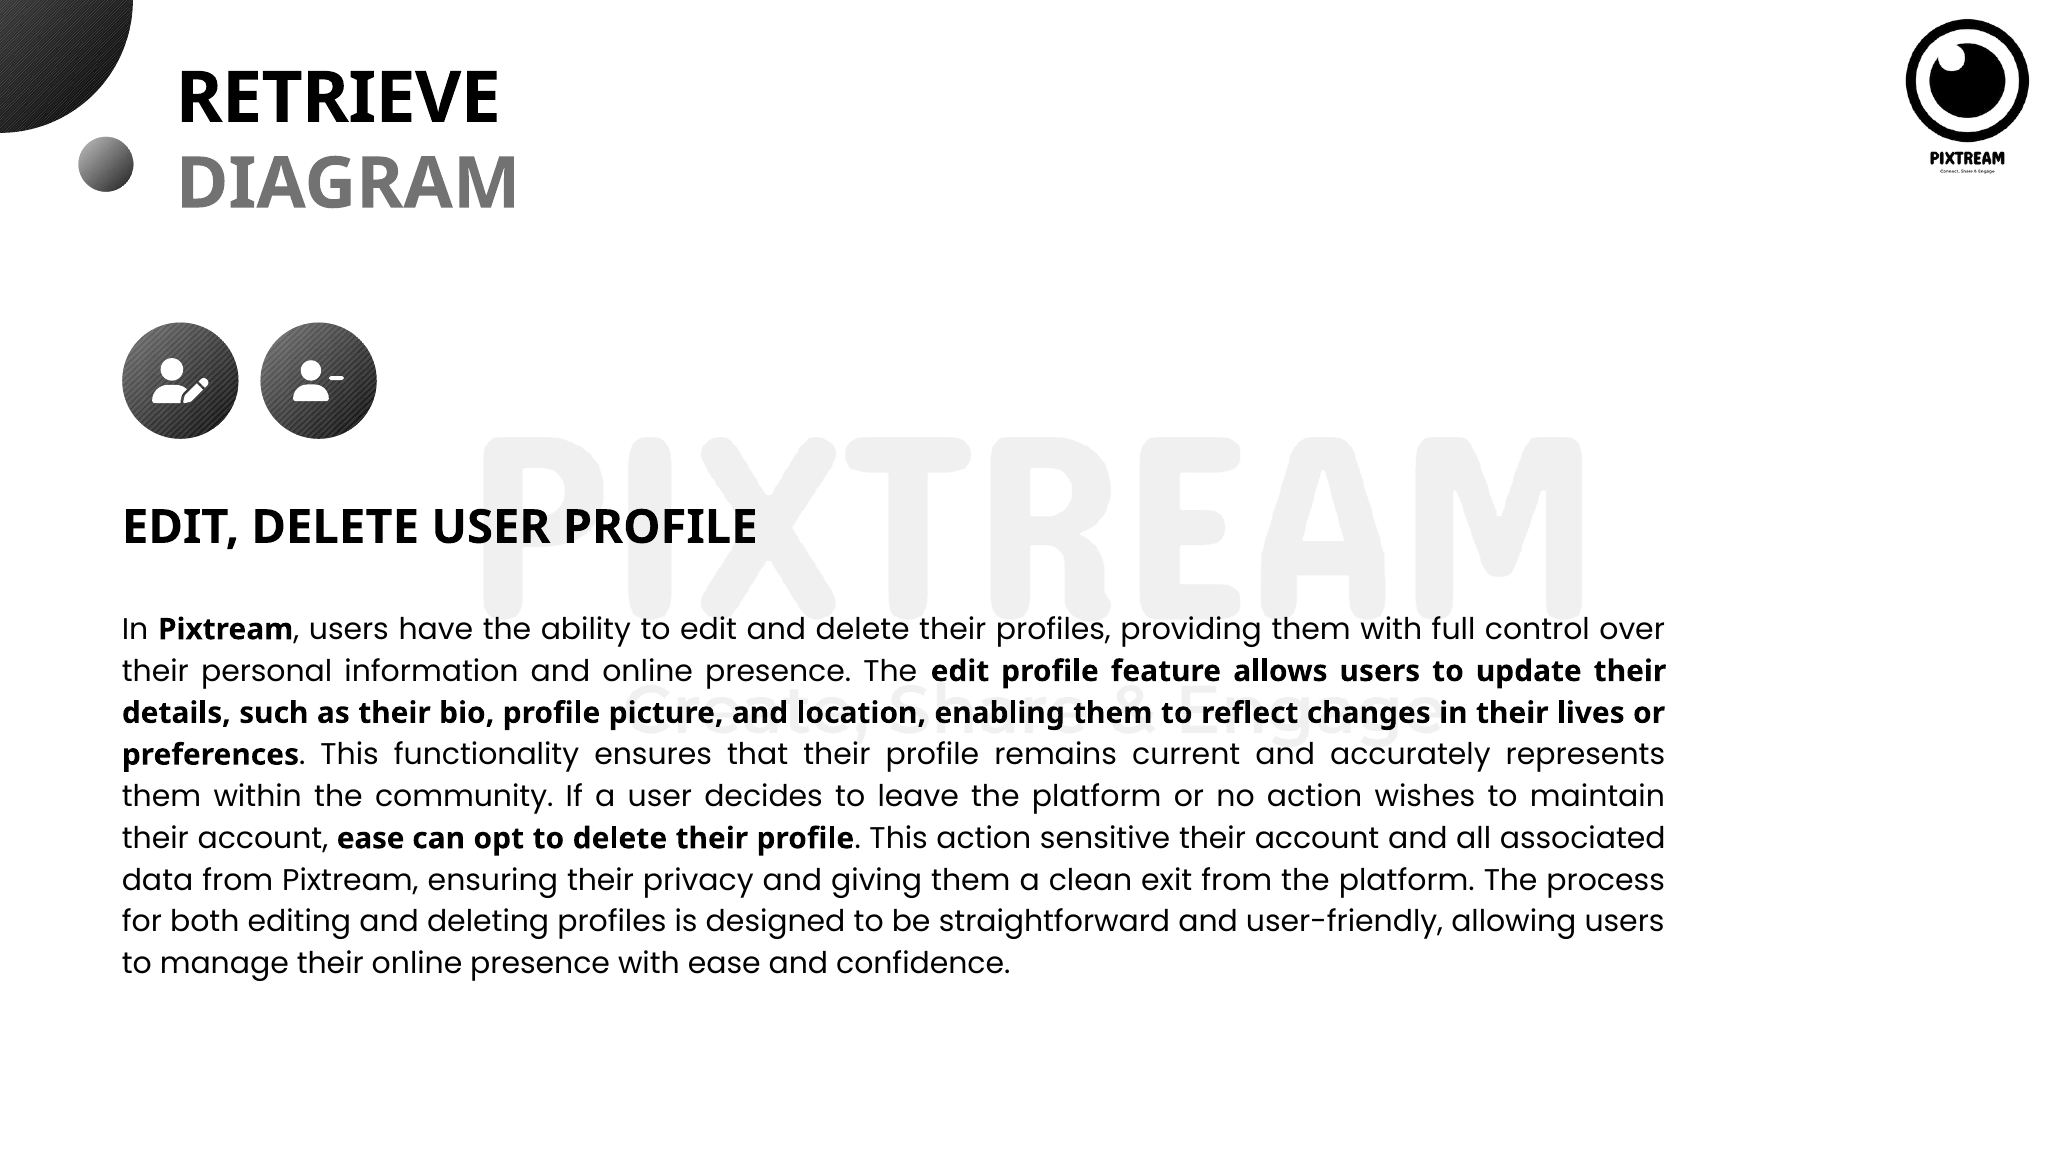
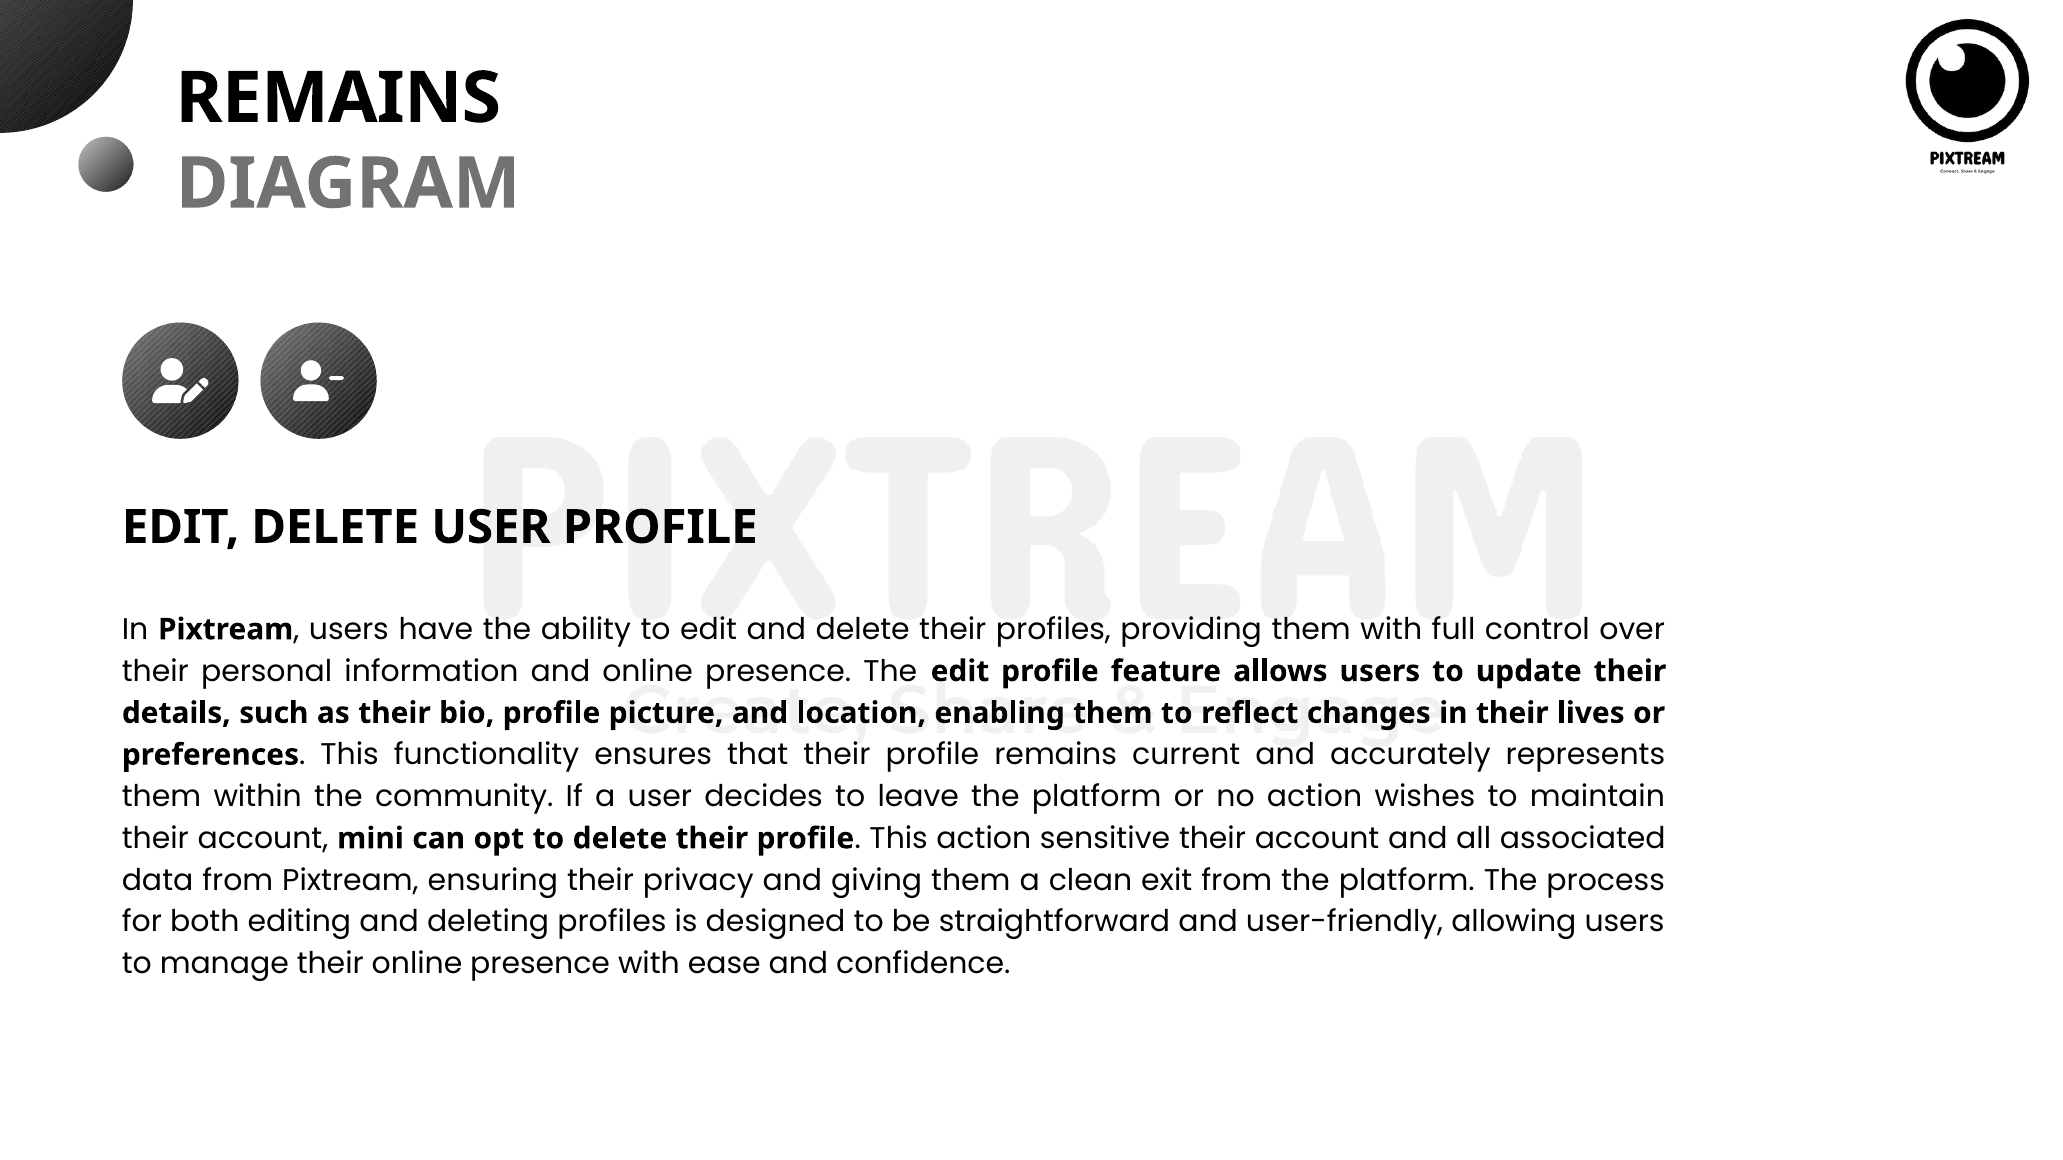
RETRIEVE at (338, 98): RETRIEVE -> REMAINS
account ease: ease -> mini
